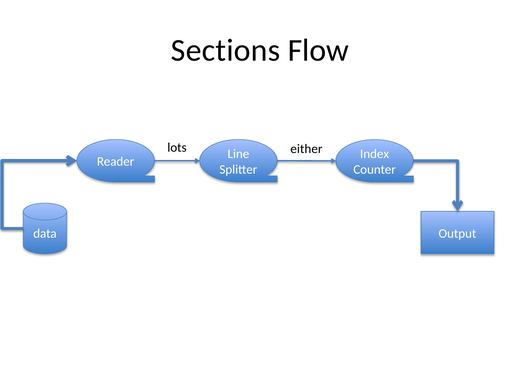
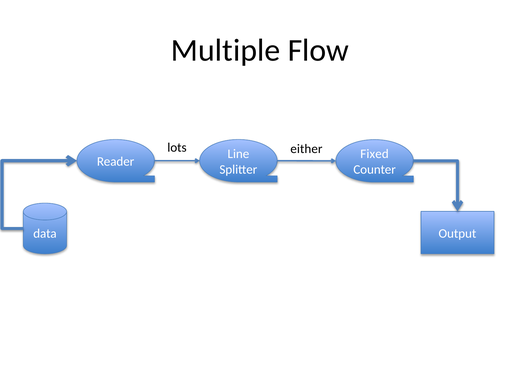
Sections: Sections -> Multiple
Index: Index -> Fixed
